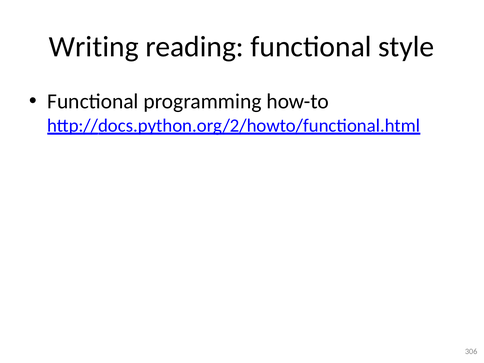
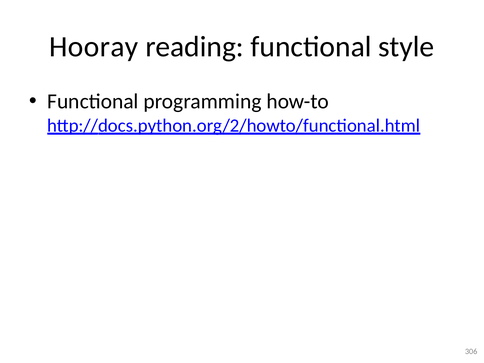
Writing: Writing -> Hooray
